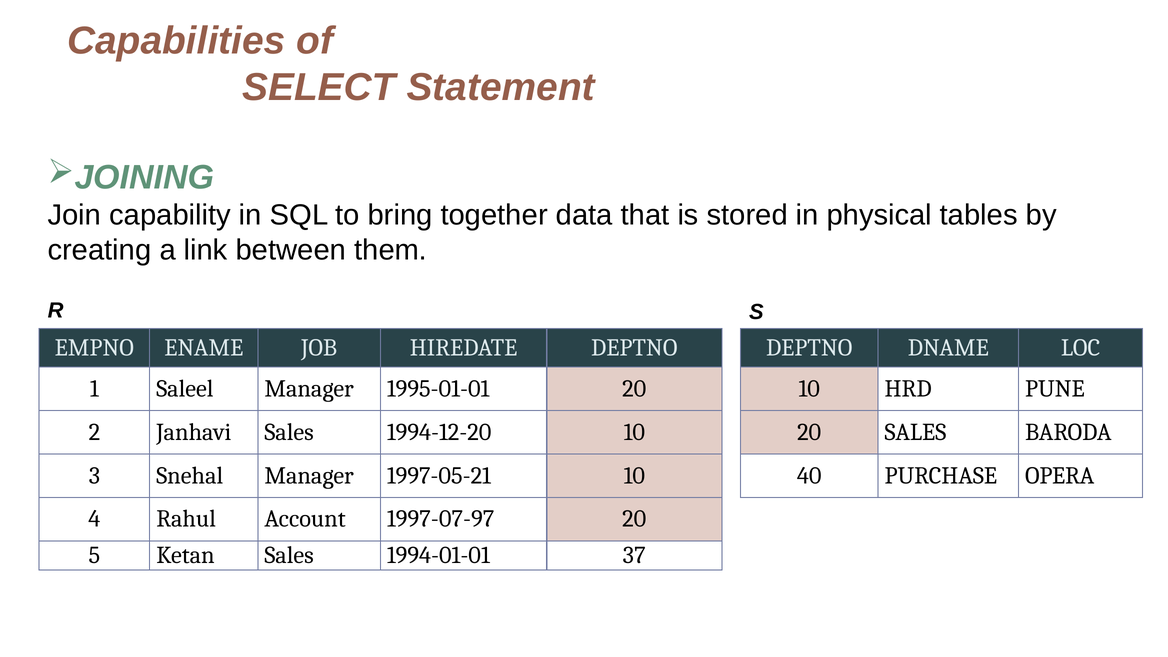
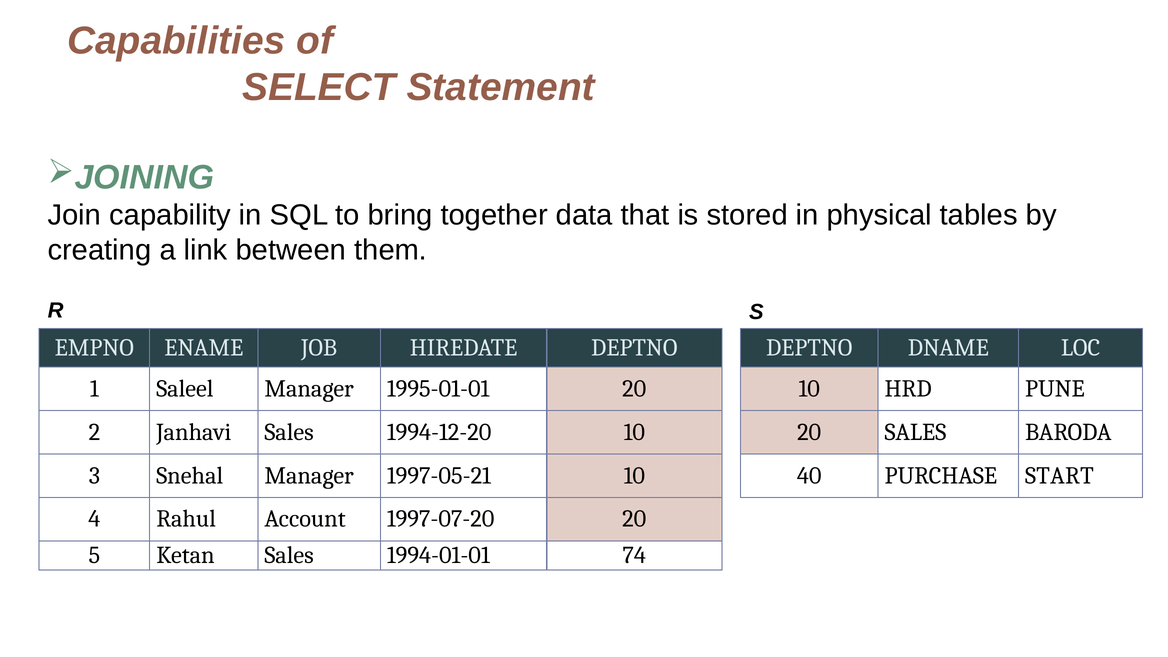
OPERA: OPERA -> START
1997-07-97: 1997-07-97 -> 1997-07-20
37: 37 -> 74
